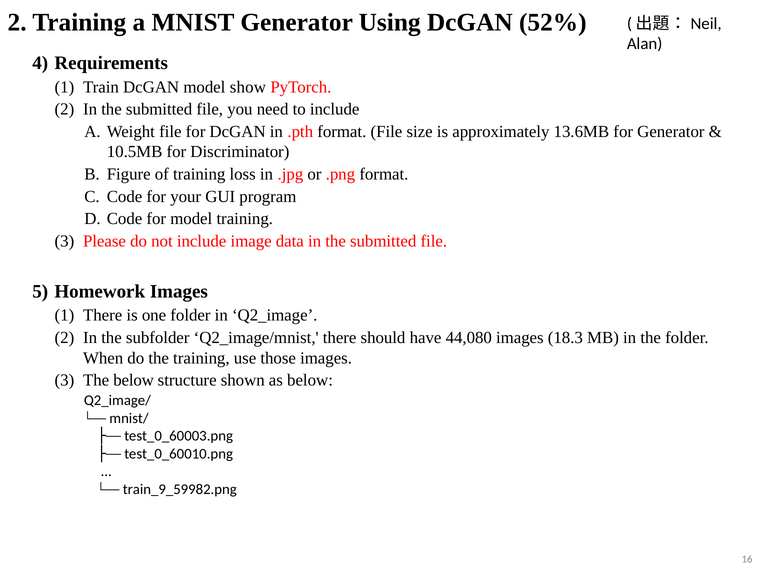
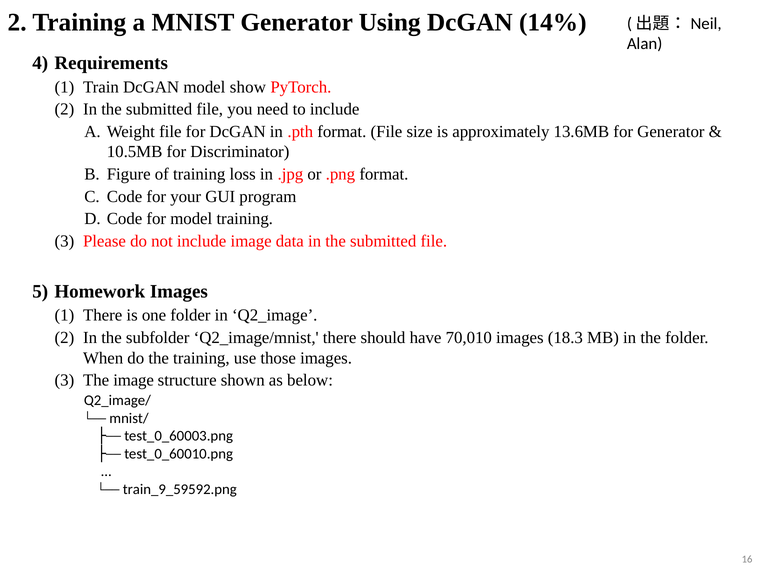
52%: 52% -> 14%
44,080: 44,080 -> 70,010
The below: below -> image
train_9_59982.png: train_9_59982.png -> train_9_59592.png
